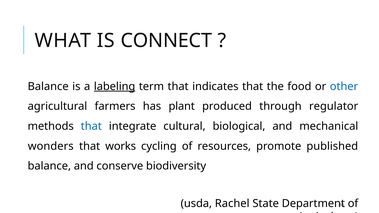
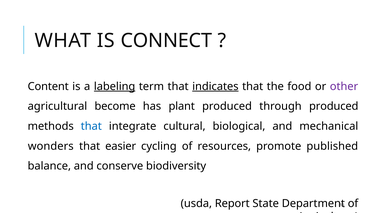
Balance at (48, 87): Balance -> Content
indicates underline: none -> present
other colour: blue -> purple
farmers: farmers -> become
through regulator: regulator -> produced
works: works -> easier
Rachel: Rachel -> Report
